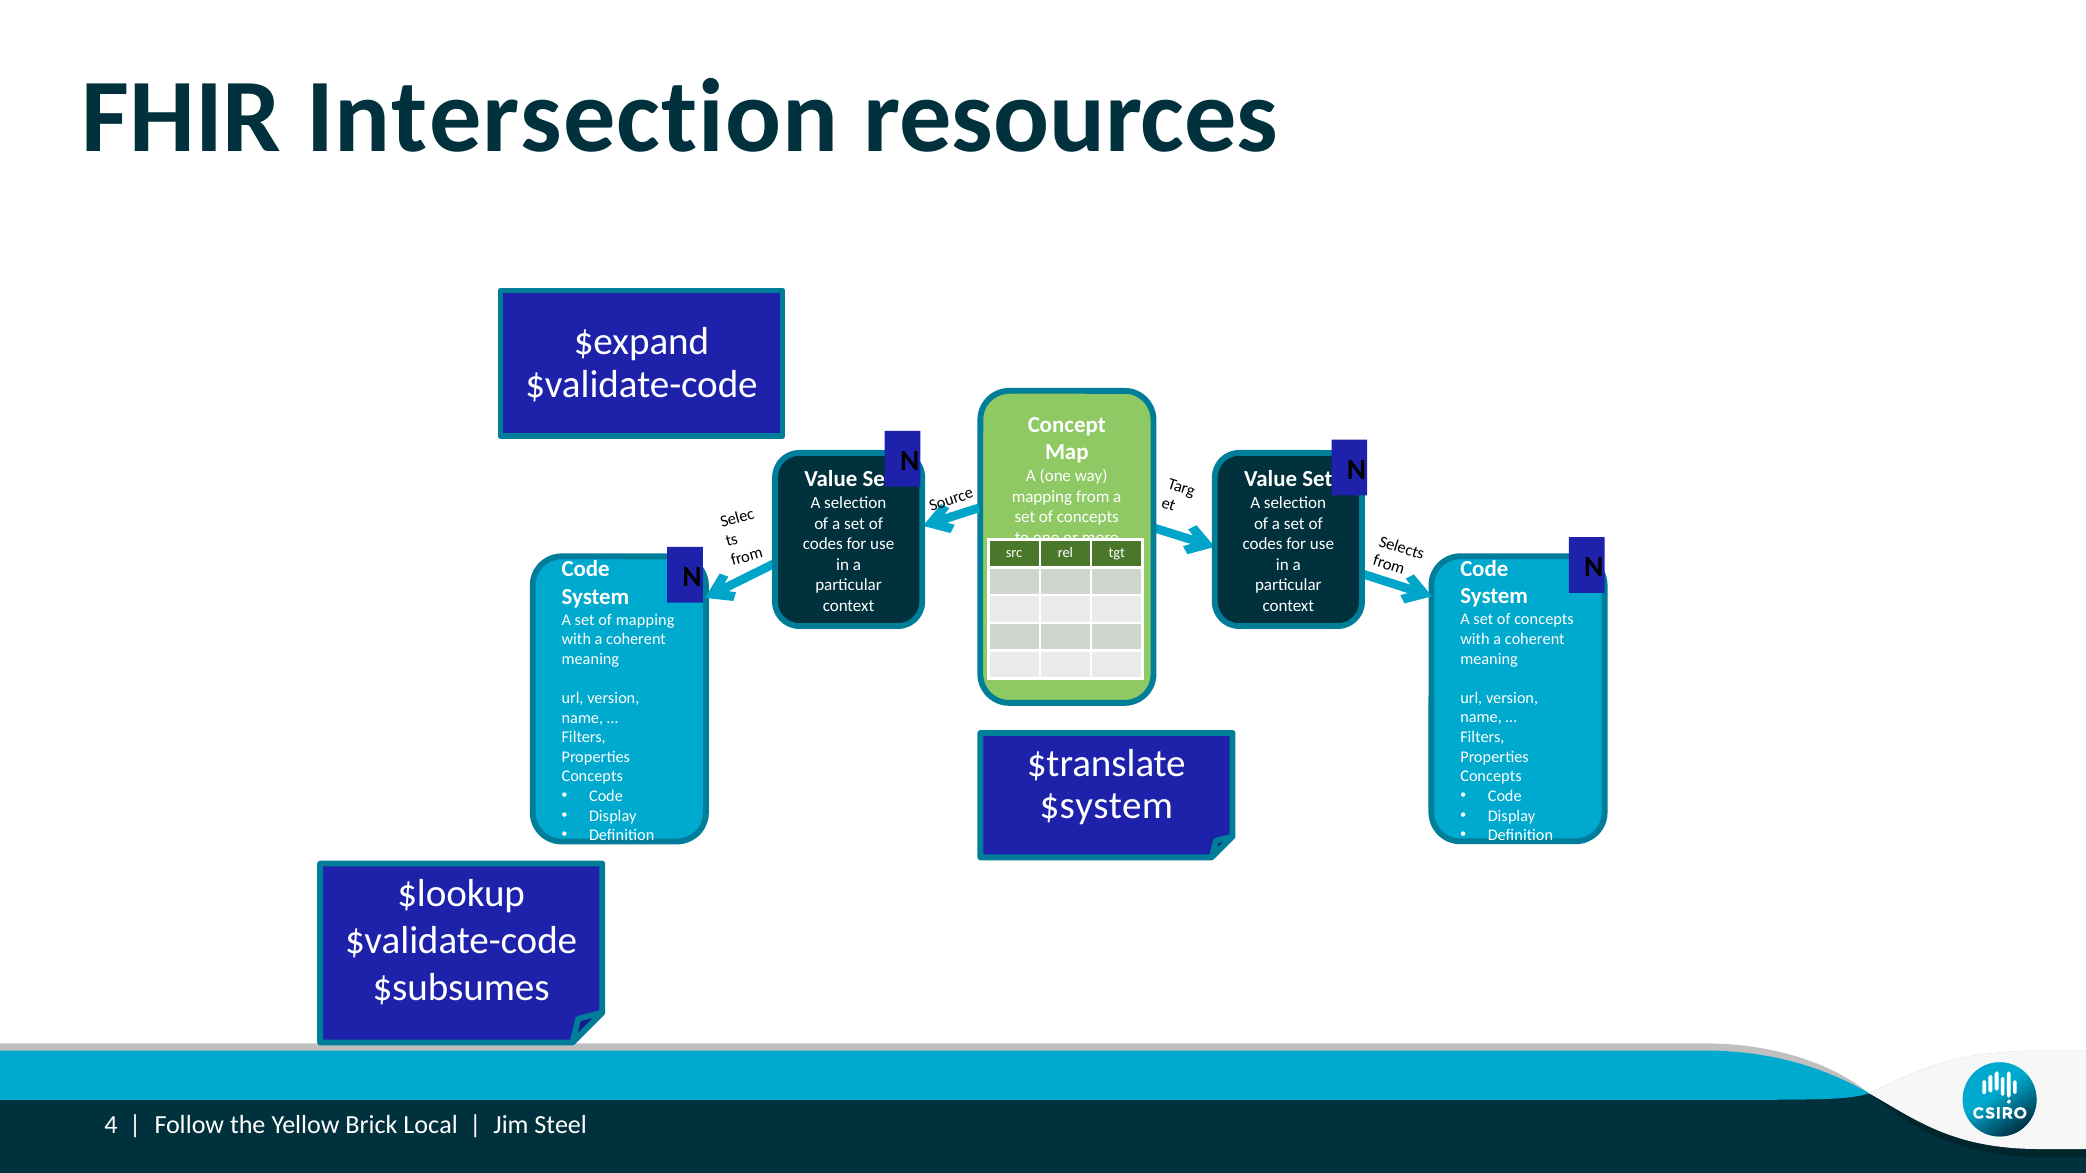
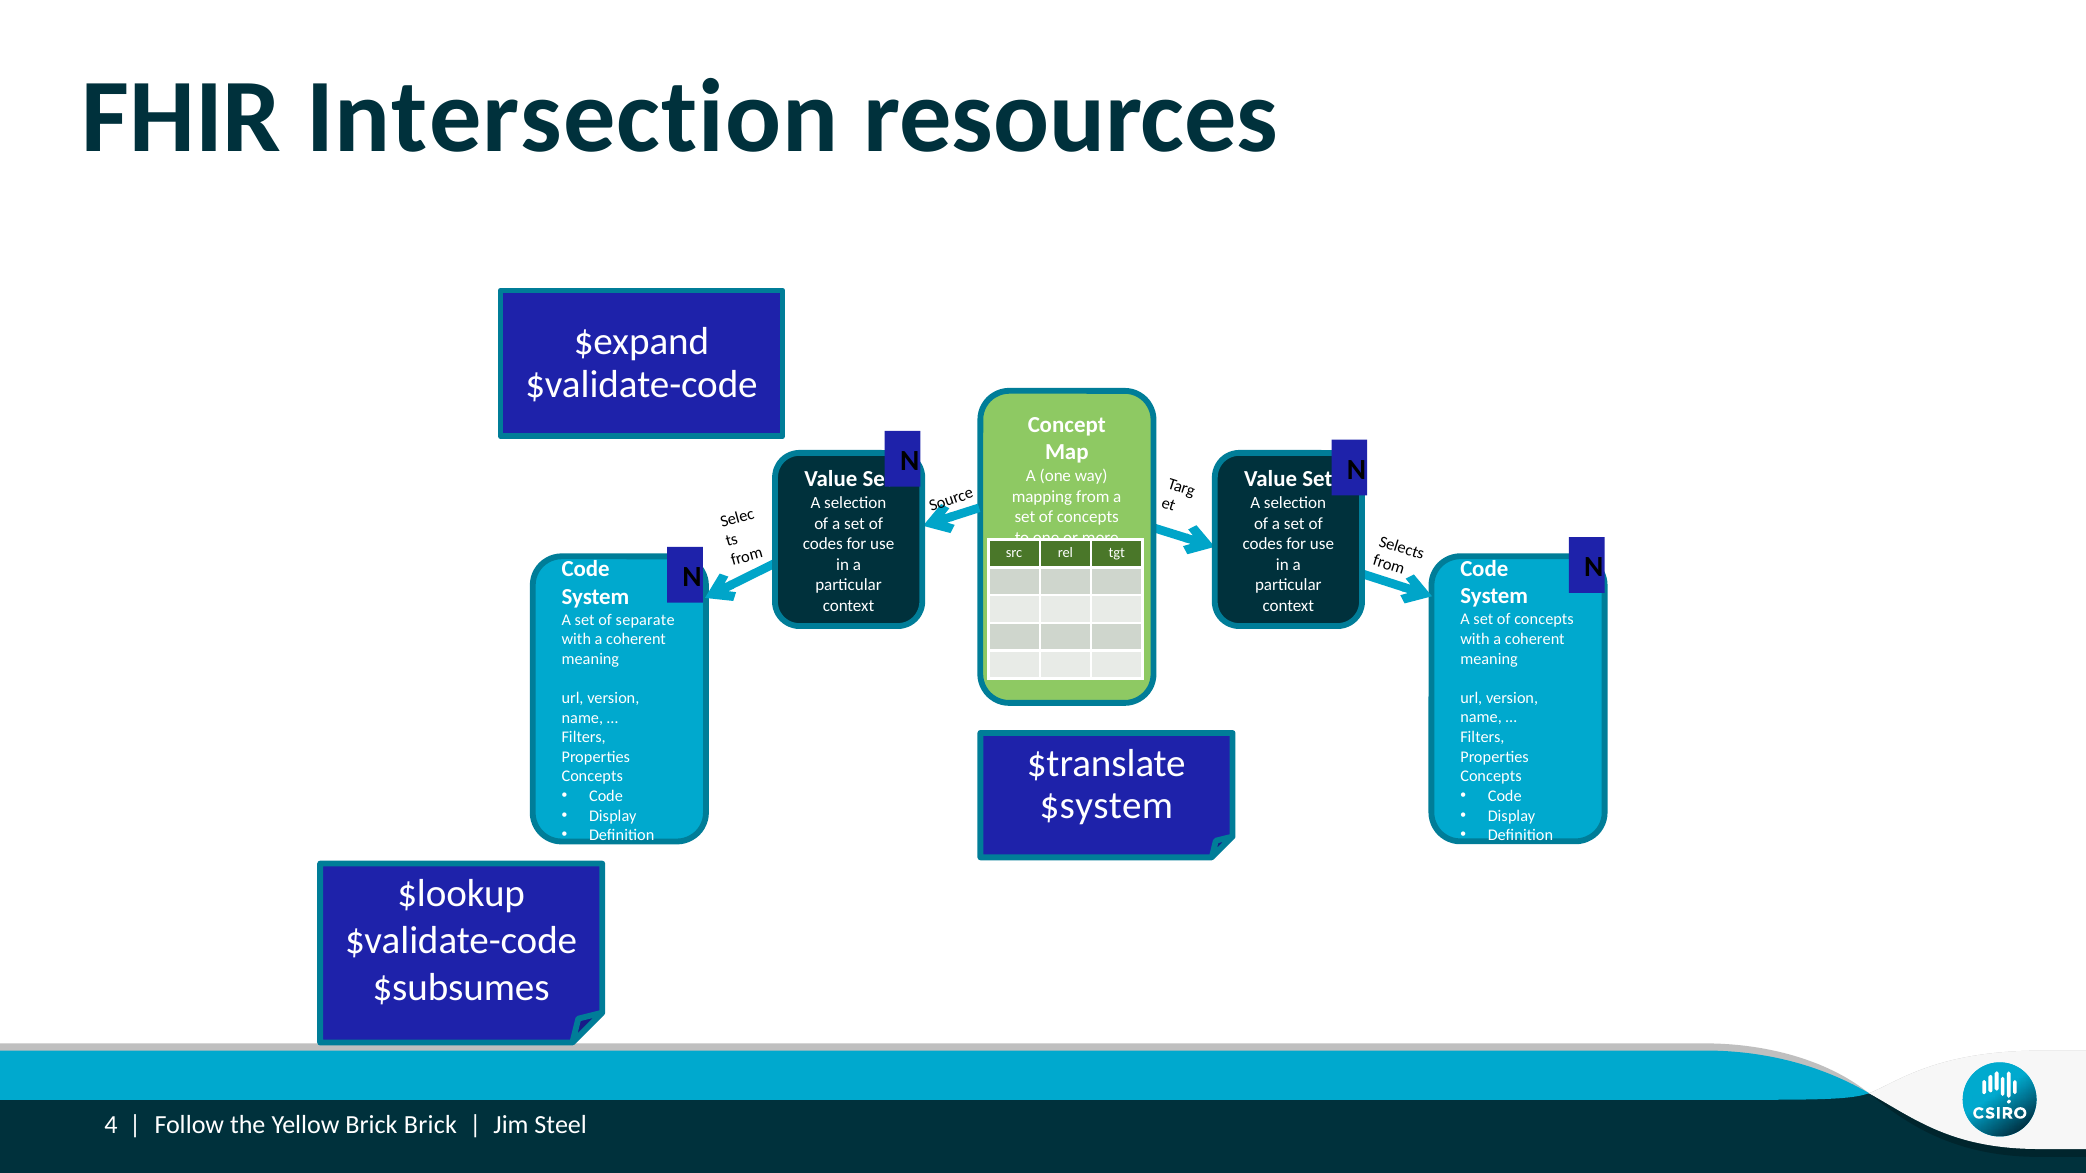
of mapping: mapping -> separate
Brick Local: Local -> Brick
